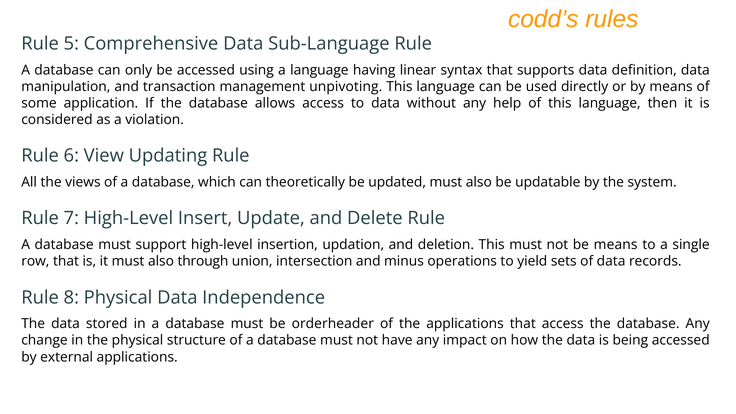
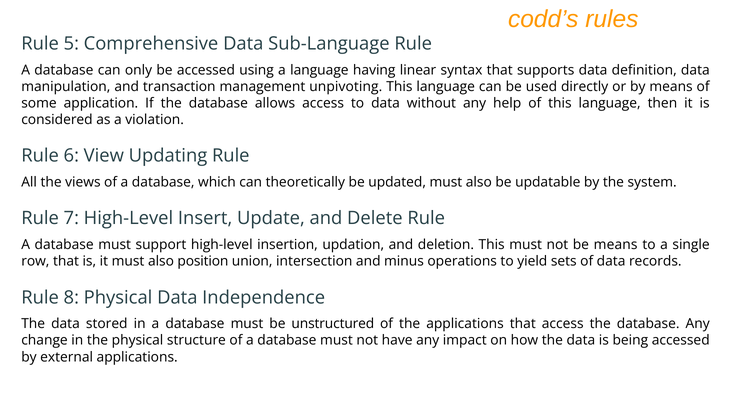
through: through -> position
orderheader: orderheader -> unstructured
